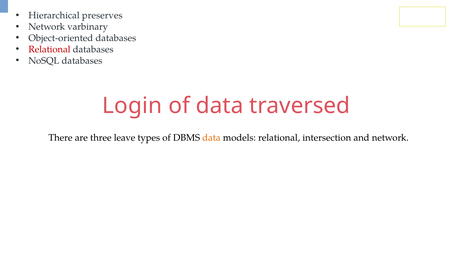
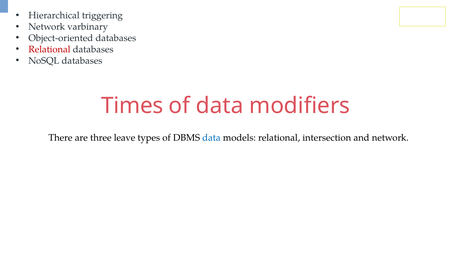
preserves: preserves -> triggering
Login: Login -> Times
traversed: traversed -> modifiers
data at (211, 138) colour: orange -> blue
